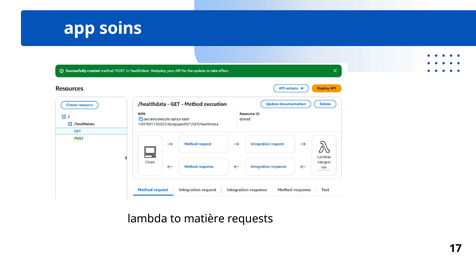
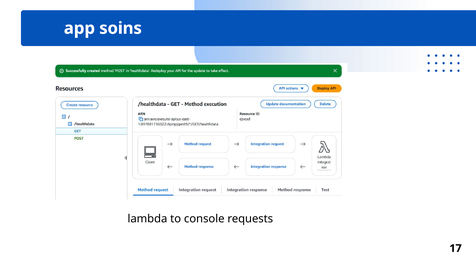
matière: matière -> console
